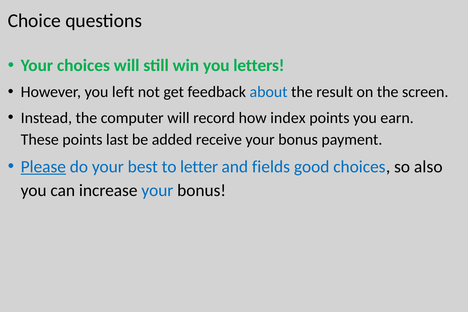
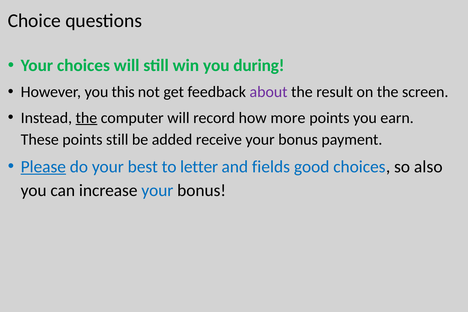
letters: letters -> during
left: left -> this
about colour: blue -> purple
the at (86, 118) underline: none -> present
index: index -> more
points last: last -> still
